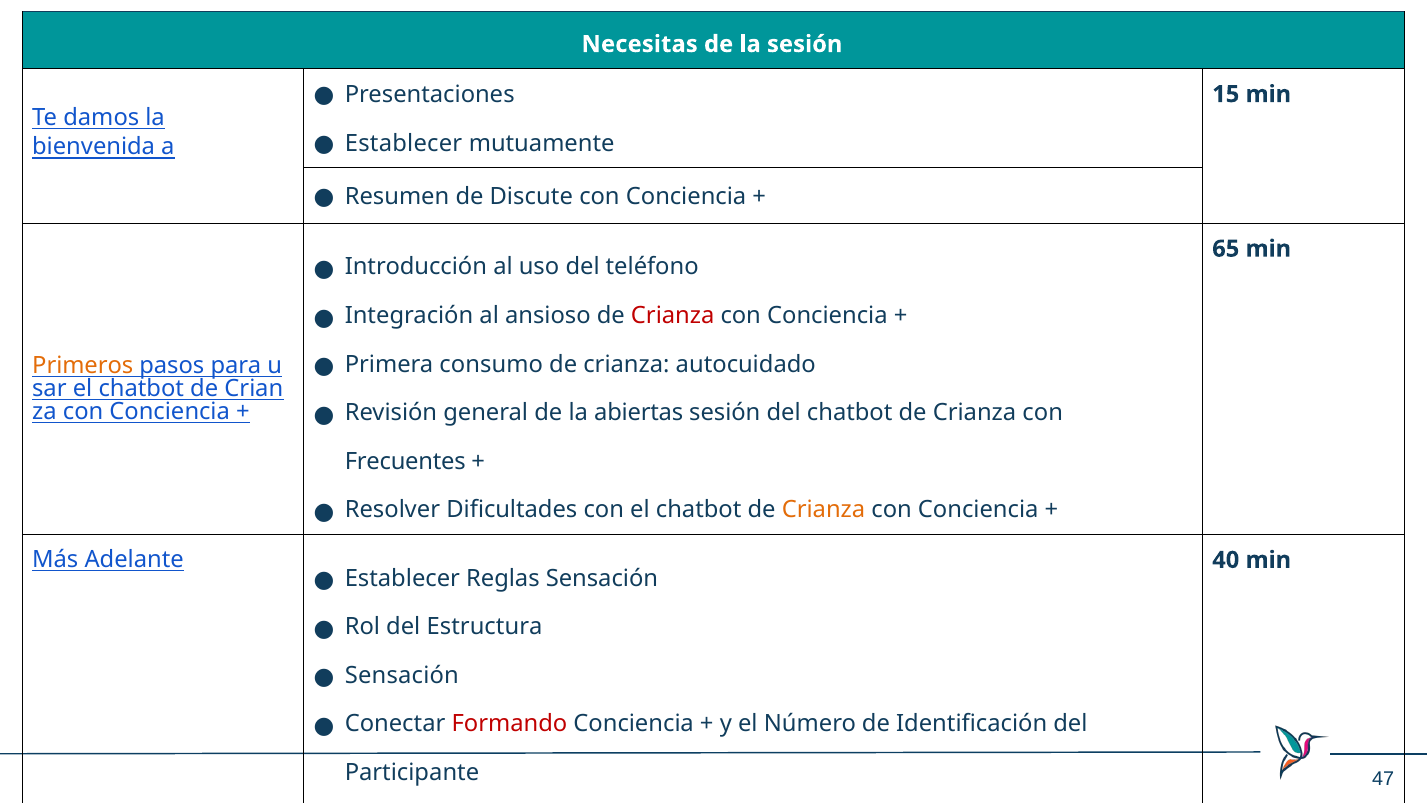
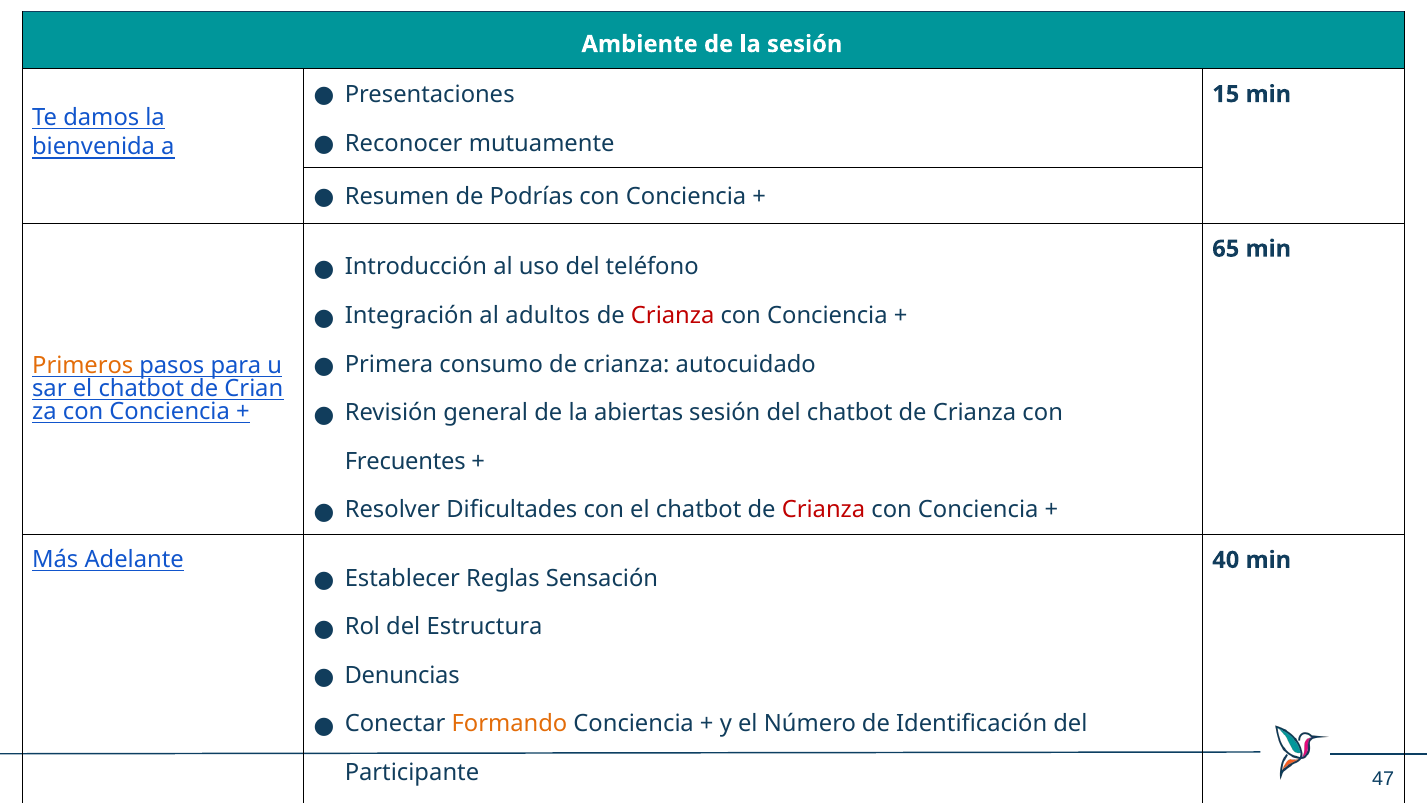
Necesitas: Necesitas -> Ambiente
Establecer at (404, 144): Establecer -> Reconocer
Discute: Discute -> Podrías
ansioso: ansioso -> adultos
Crianza at (823, 510) colour: orange -> red
Sensación at (402, 675): Sensación -> Denuncias
Formando colour: red -> orange
